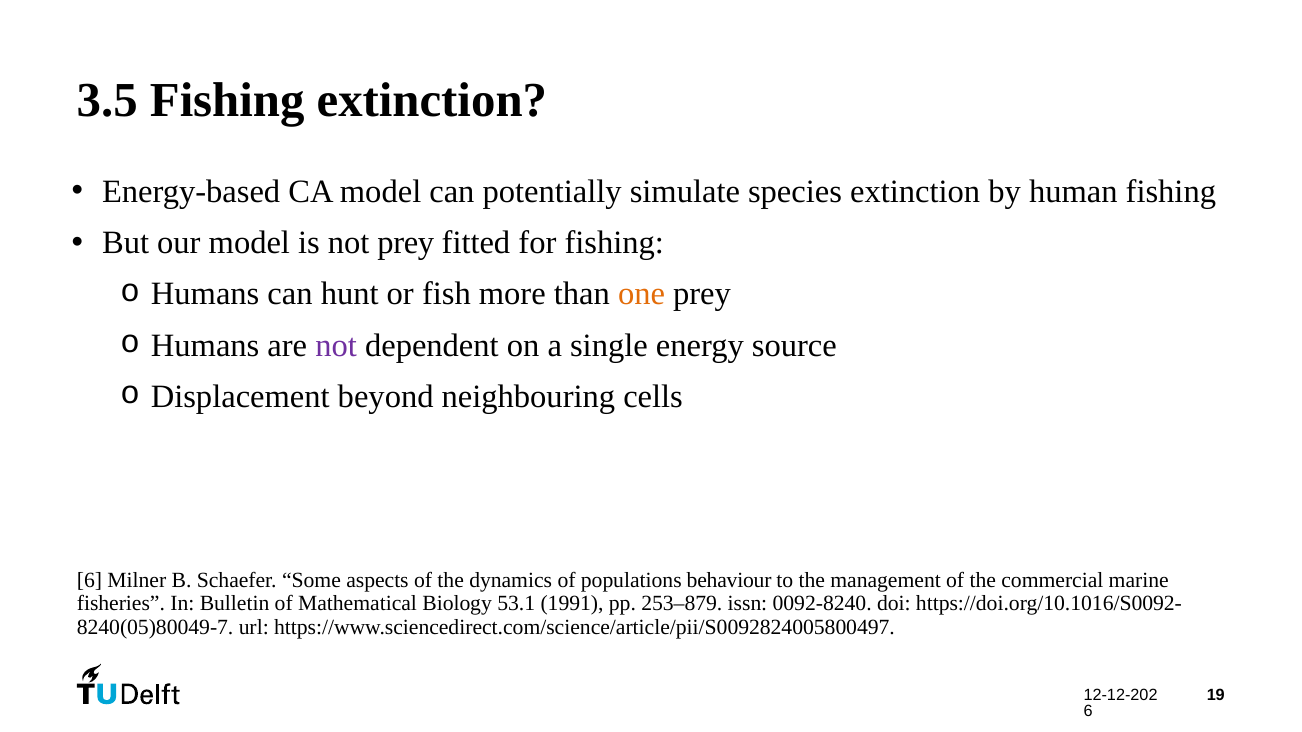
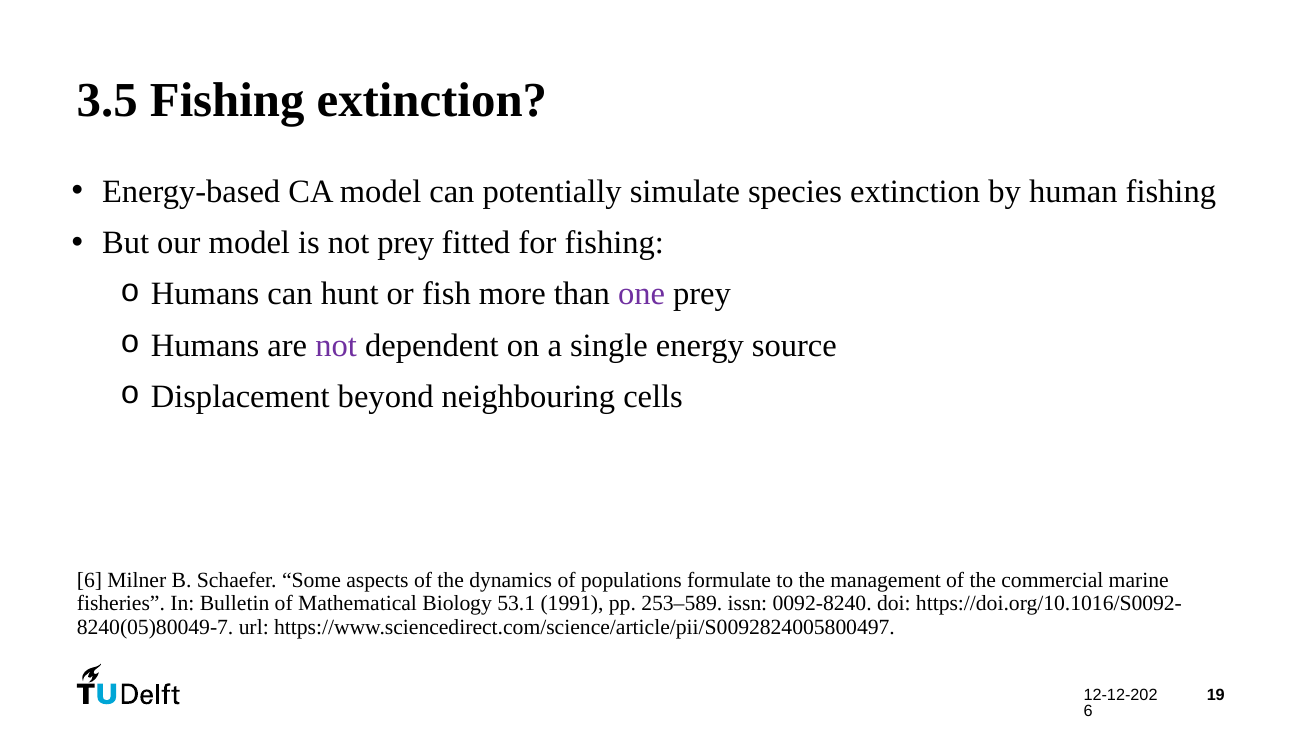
one colour: orange -> purple
behaviour: behaviour -> formulate
253–879: 253–879 -> 253–589
